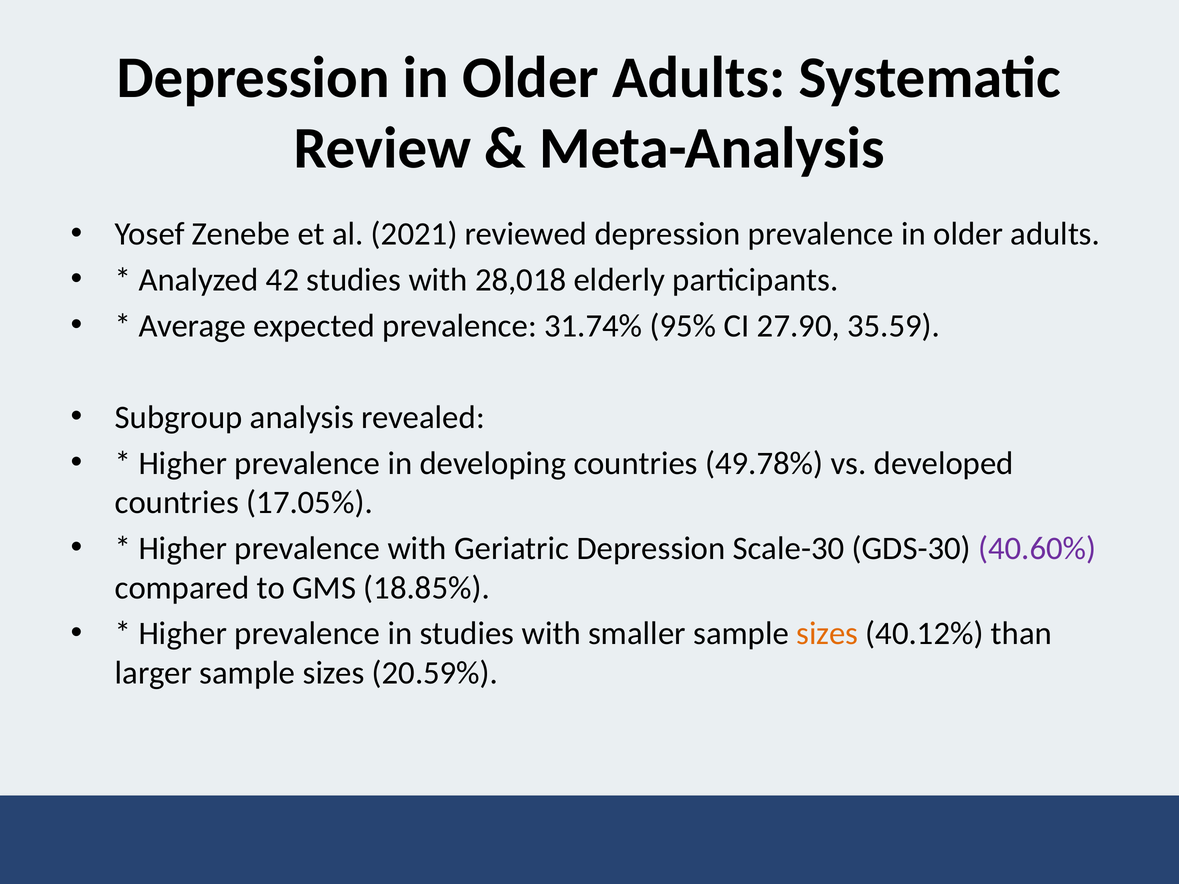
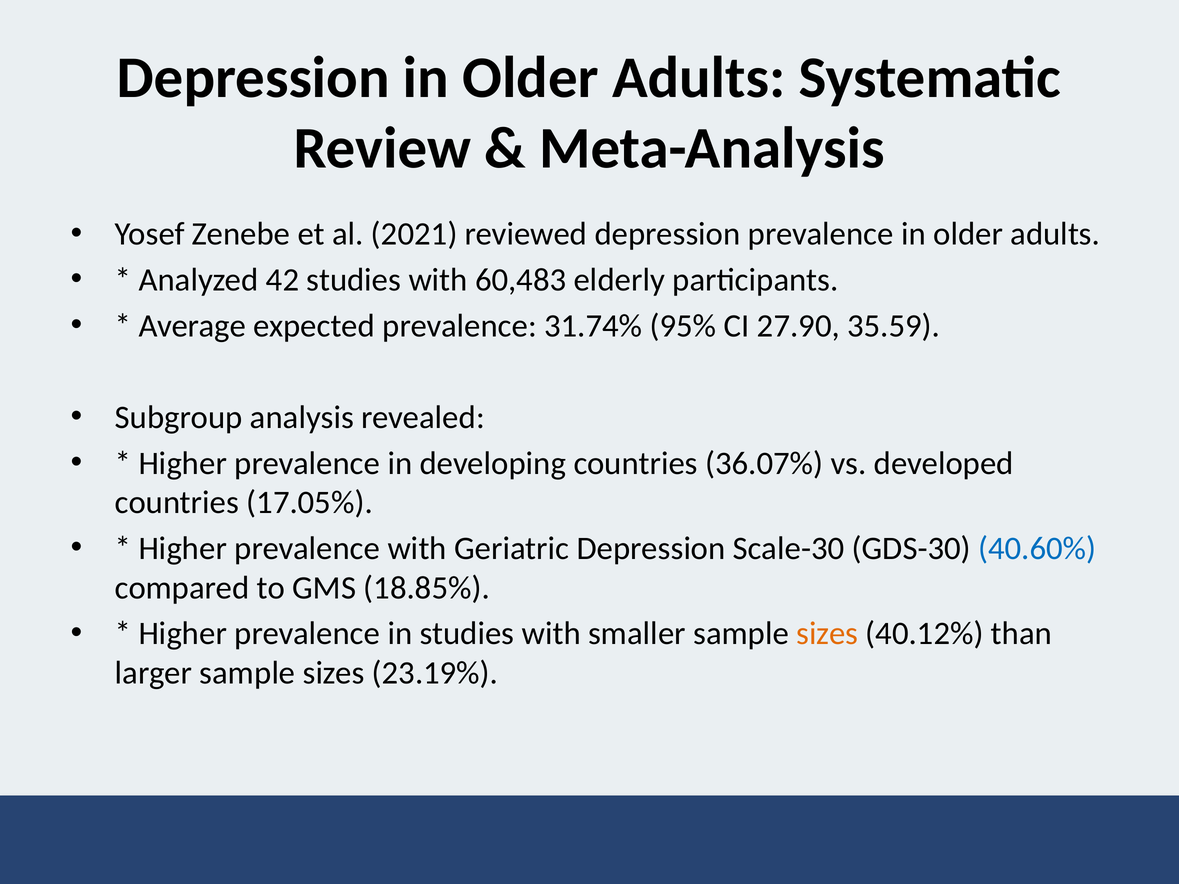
28,018: 28,018 -> 60,483
49.78%: 49.78% -> 36.07%
40.60% colour: purple -> blue
20.59%: 20.59% -> 23.19%
